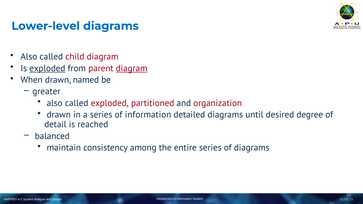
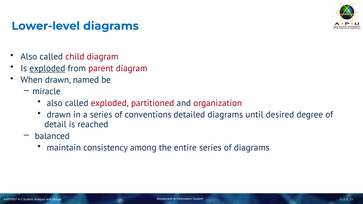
diagram at (132, 68) underline: present -> none
greater: greater -> miracle
of information: information -> conventions
